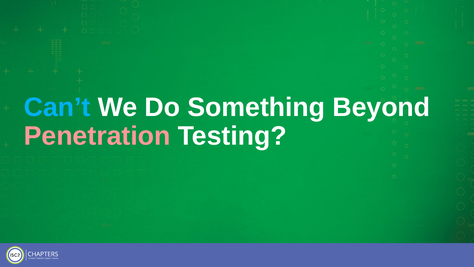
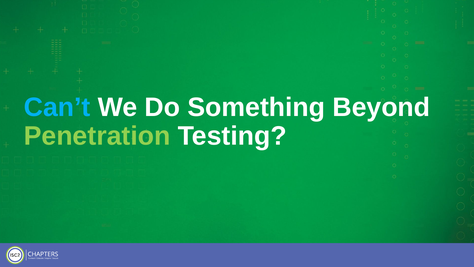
Penetration colour: pink -> light green
